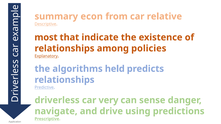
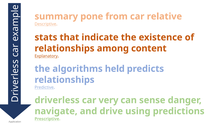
econ: econ -> pone
most: most -> stats
policies: policies -> content
